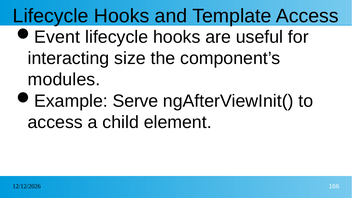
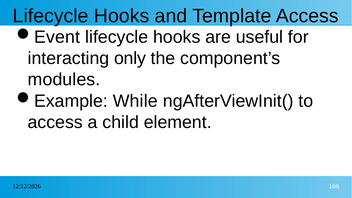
size: size -> only
Serve: Serve -> While
